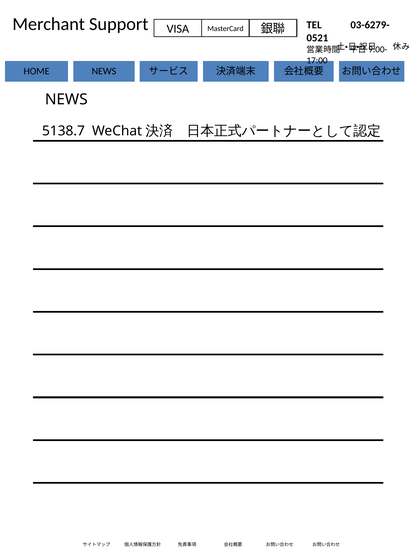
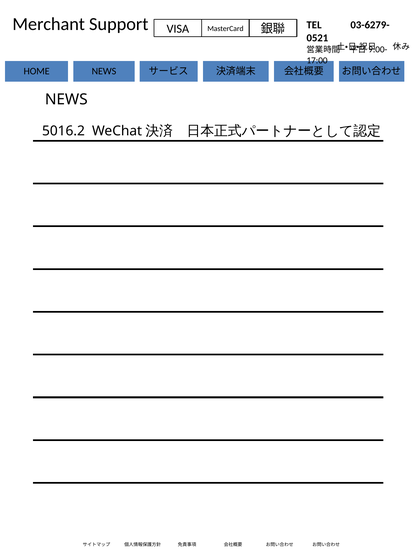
5138.7: 5138.7 -> 5016.2
